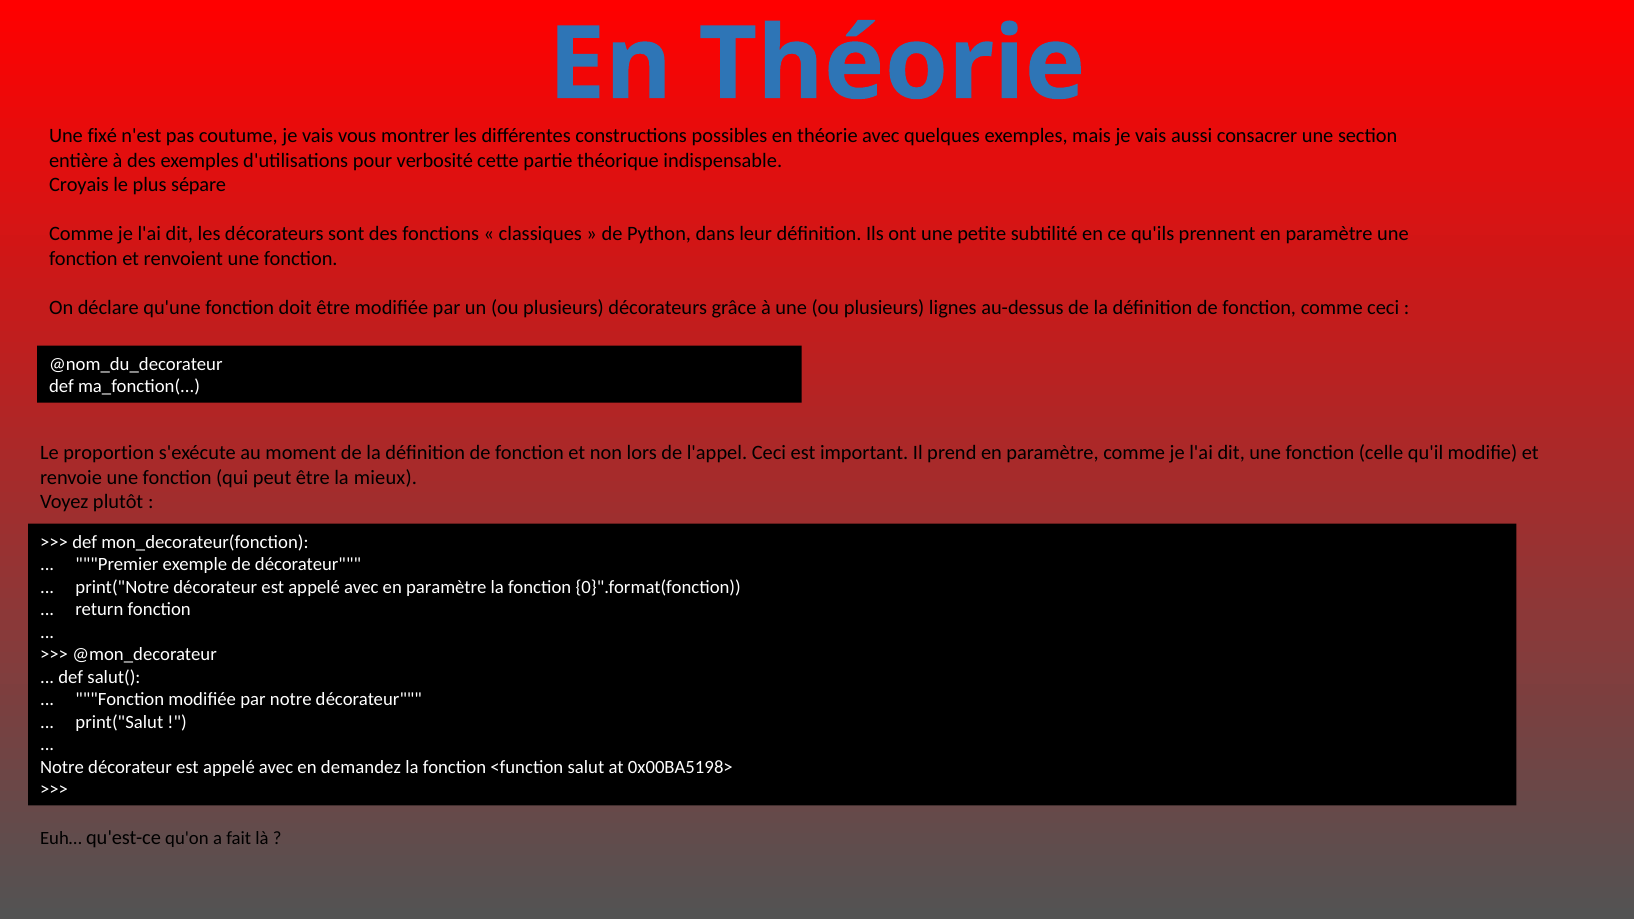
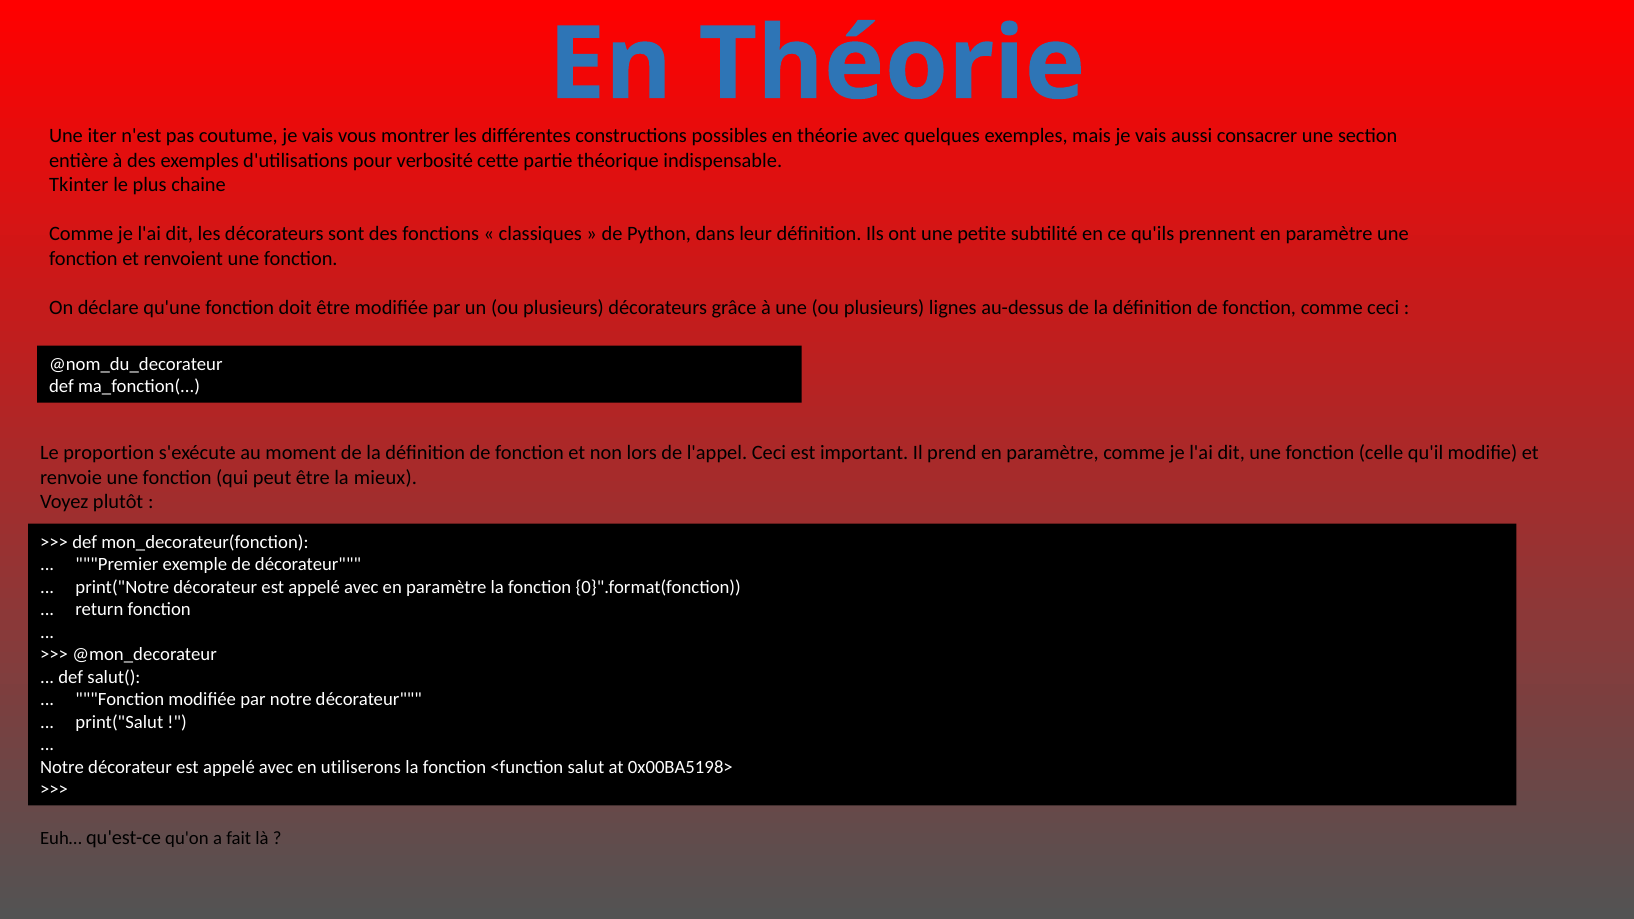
fixé: fixé -> iter
Croyais: Croyais -> Tkinter
sépare: sépare -> chaine
demandez: demandez -> utiliserons
